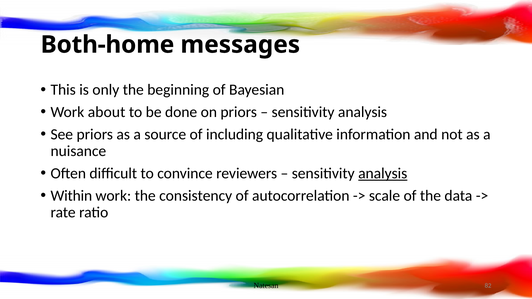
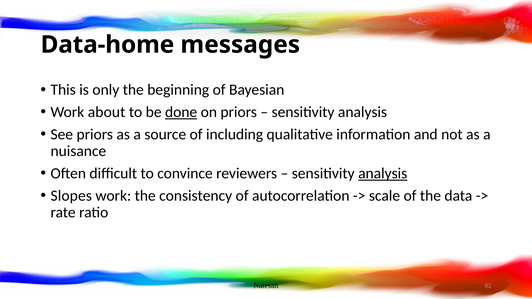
Both-home: Both-home -> Data-home
done underline: none -> present
Within: Within -> Slopes
